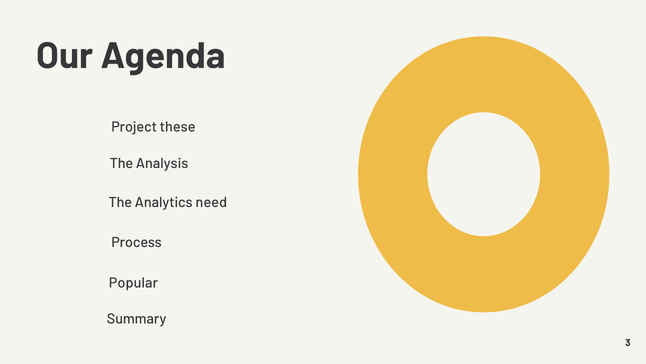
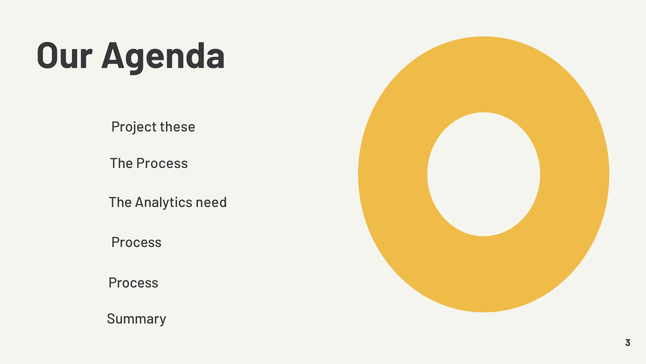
The Analysis: Analysis -> Process
Popular at (133, 283): Popular -> Process
